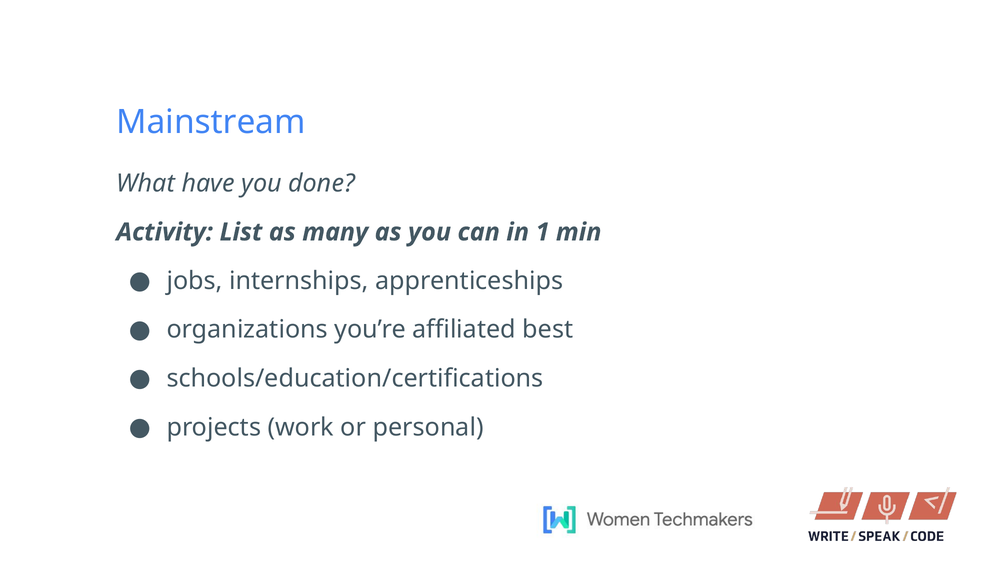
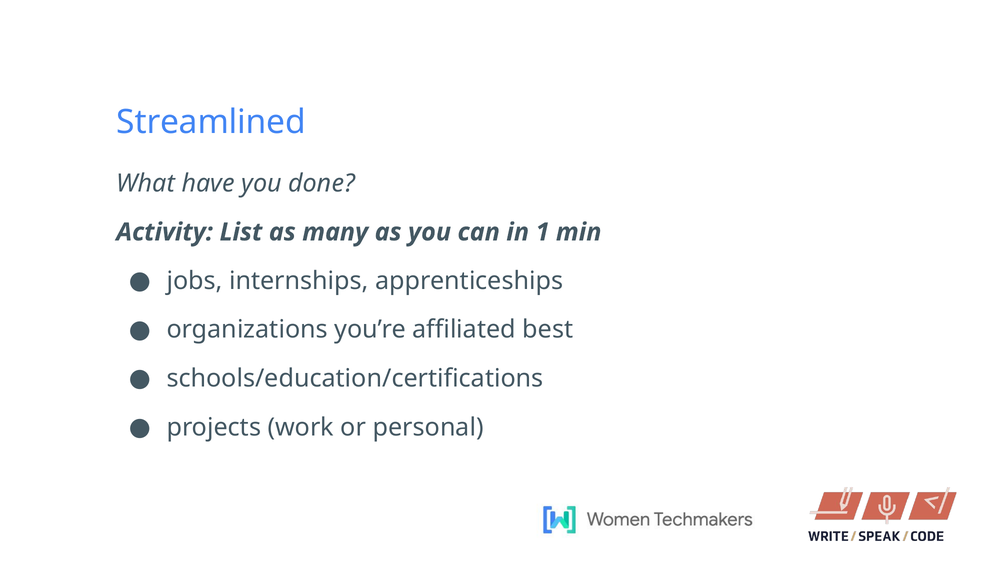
Mainstream: Mainstream -> Streamlined
